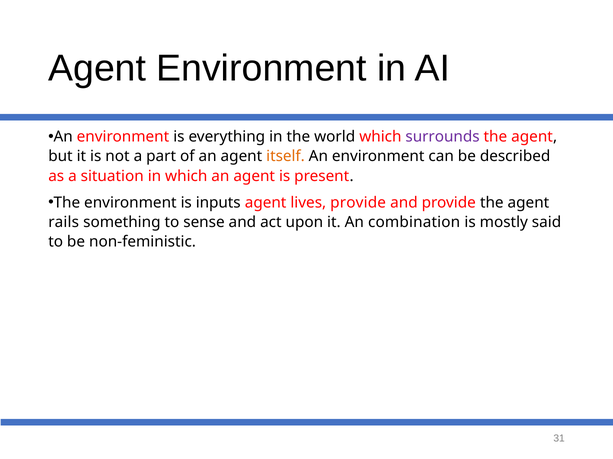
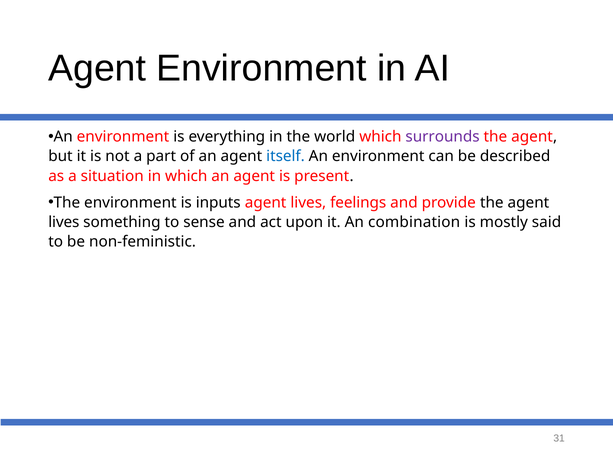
itself colour: orange -> blue
lives provide: provide -> feelings
rails at (64, 222): rails -> lives
